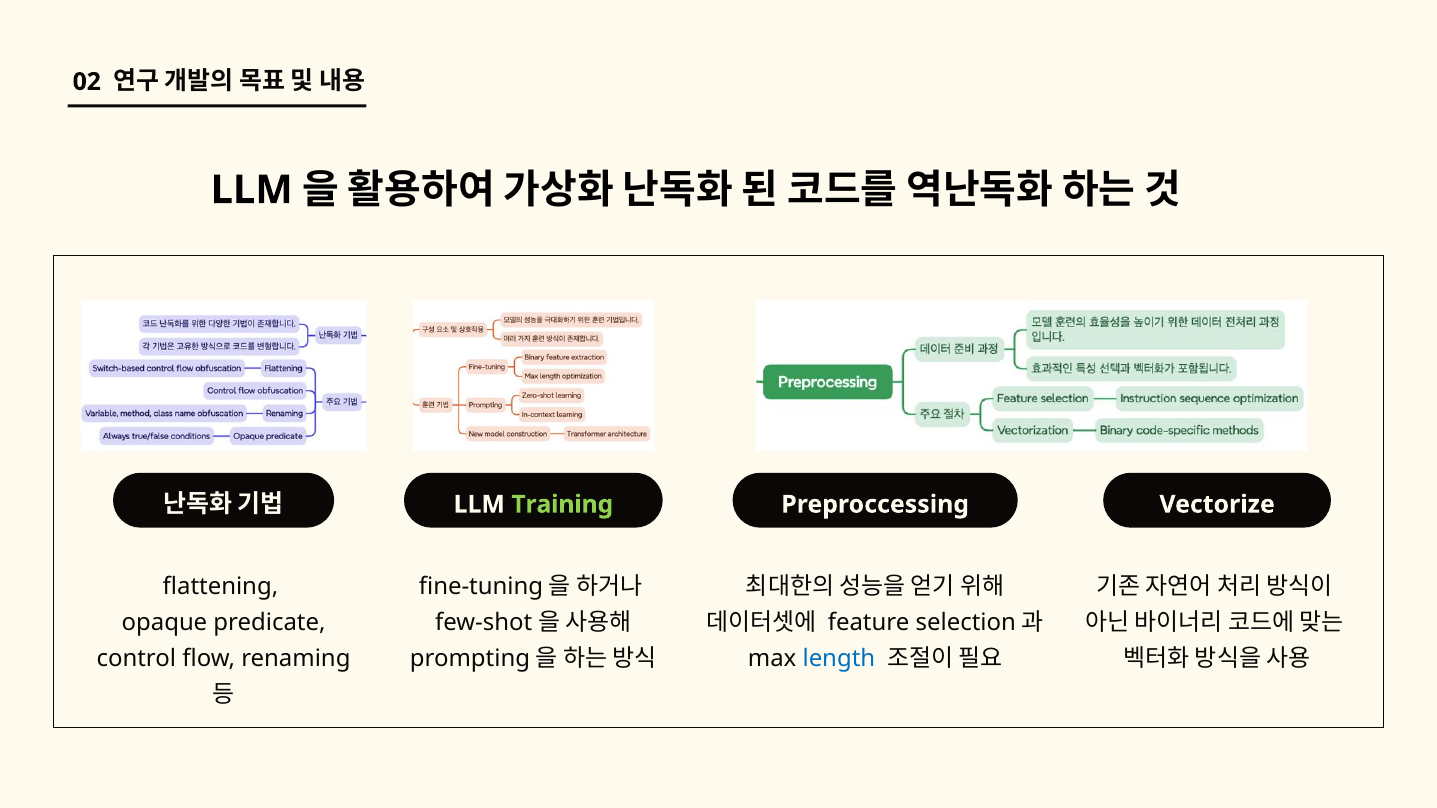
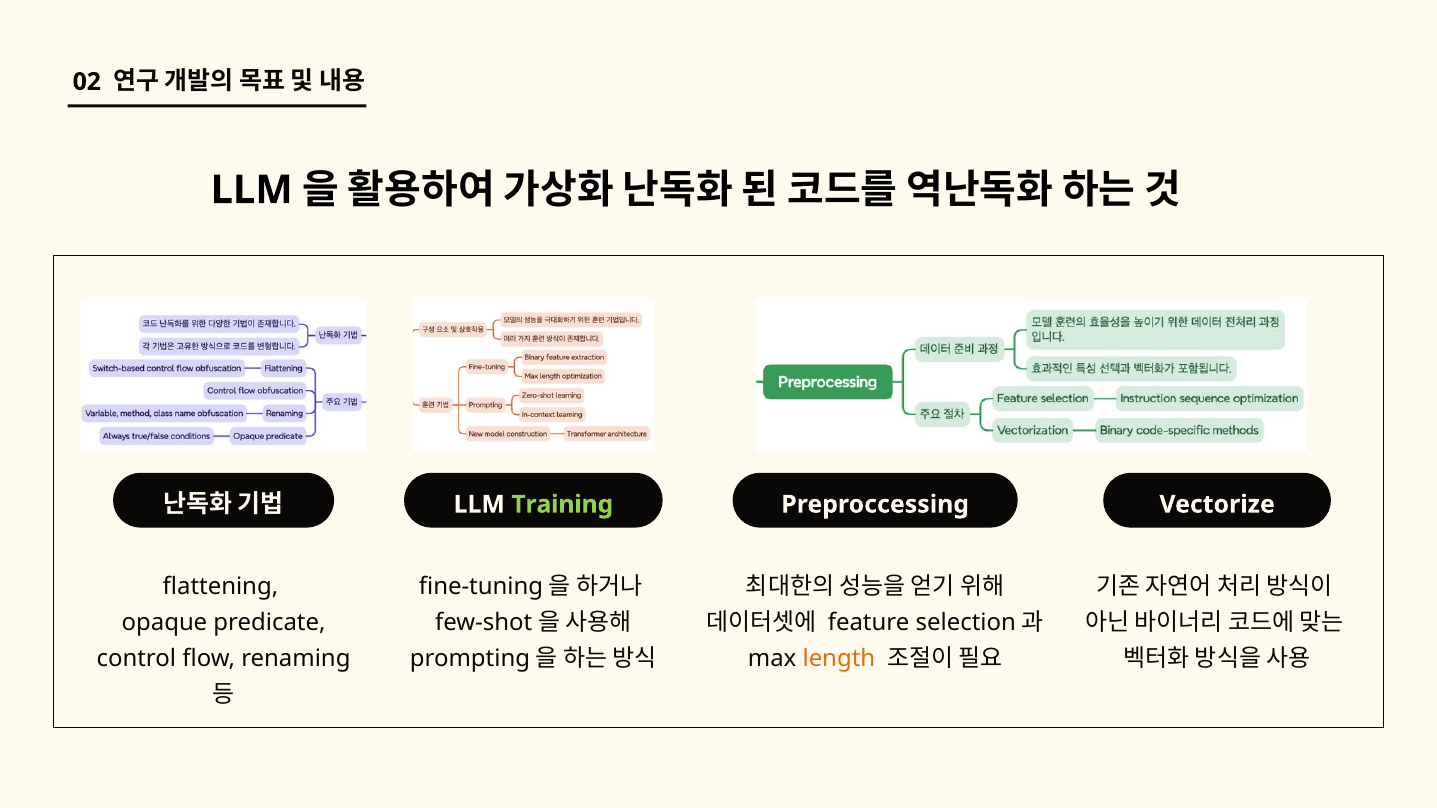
length colour: blue -> orange
